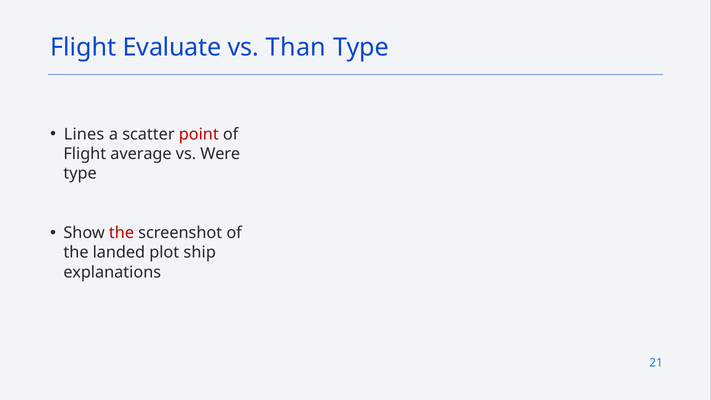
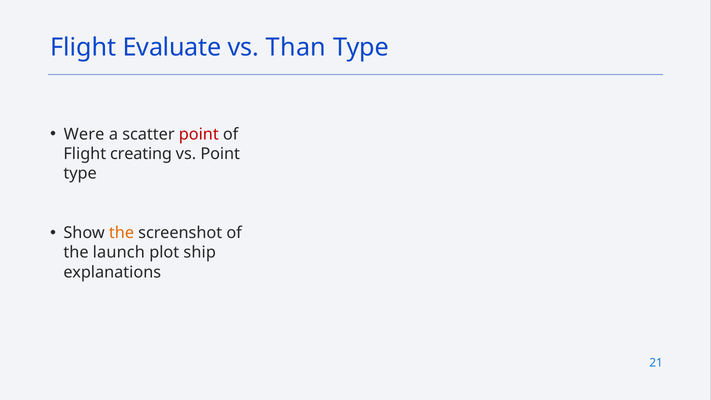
Lines: Lines -> Were
average: average -> creating
vs Were: Were -> Point
the at (122, 233) colour: red -> orange
landed: landed -> launch
